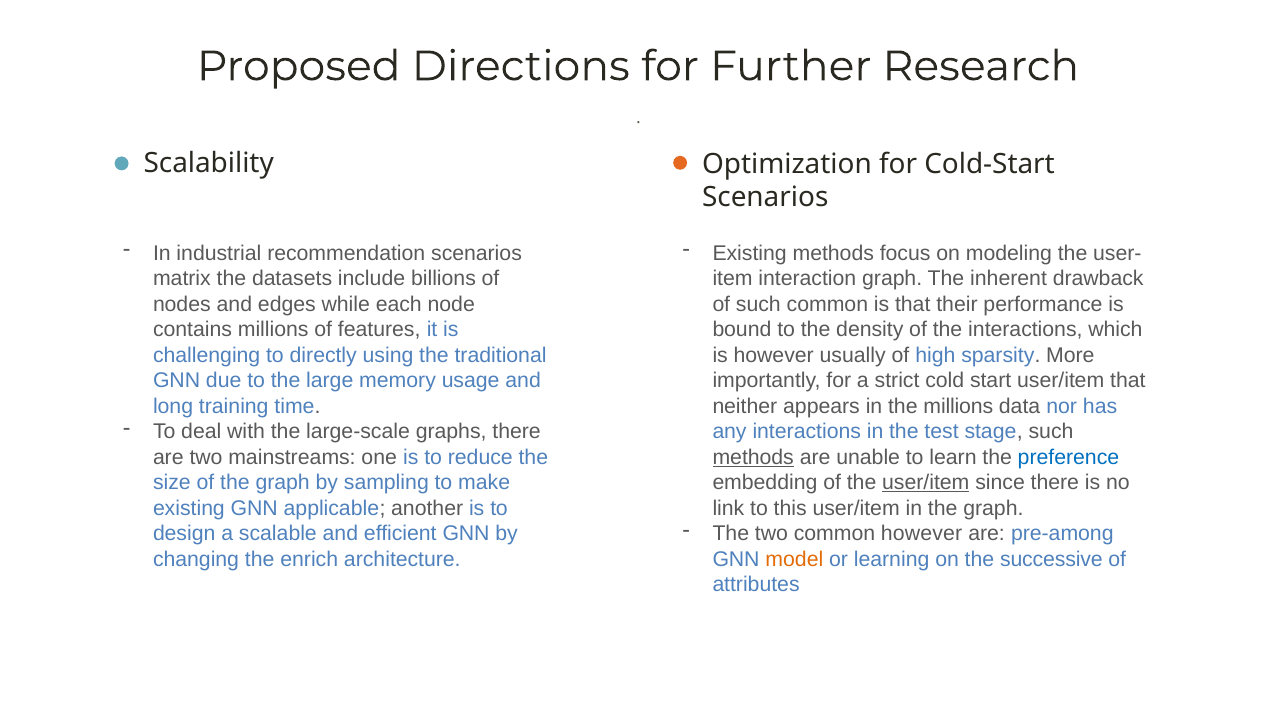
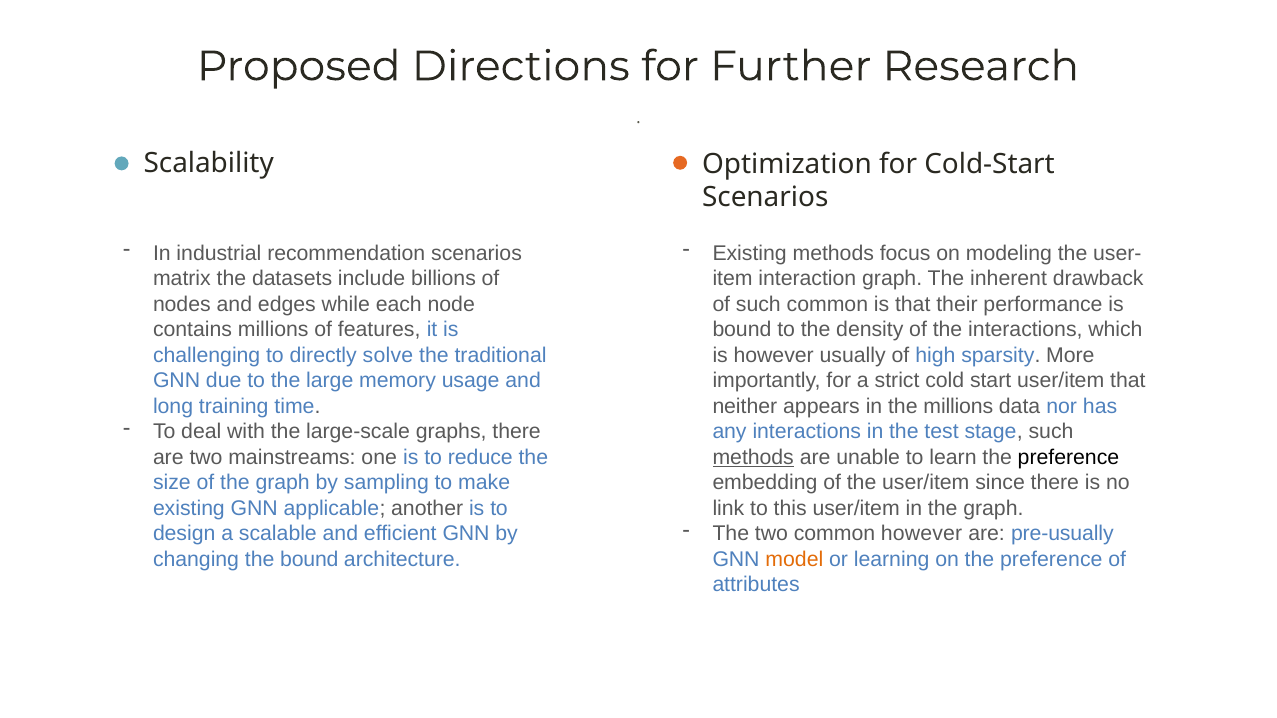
using: using -> solve
preference at (1068, 457) colour: blue -> black
user/item at (926, 483) underline: present -> none
pre-among: pre-among -> pre-usually
the enrich: enrich -> bound
on the successive: successive -> preference
